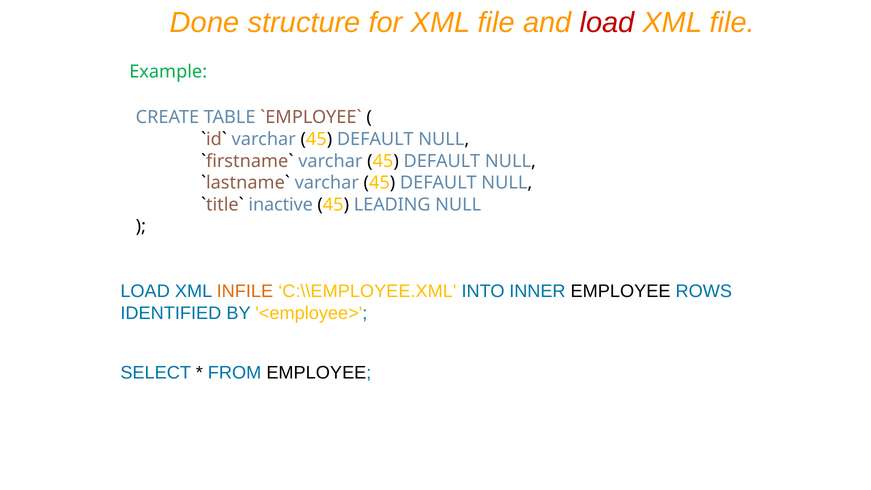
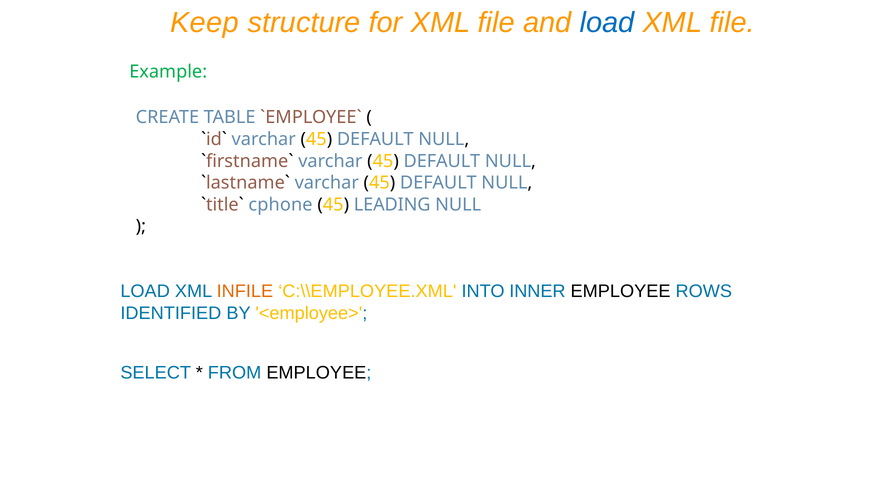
Done: Done -> Keep
load at (607, 23) colour: red -> blue
inactive: inactive -> cphone
